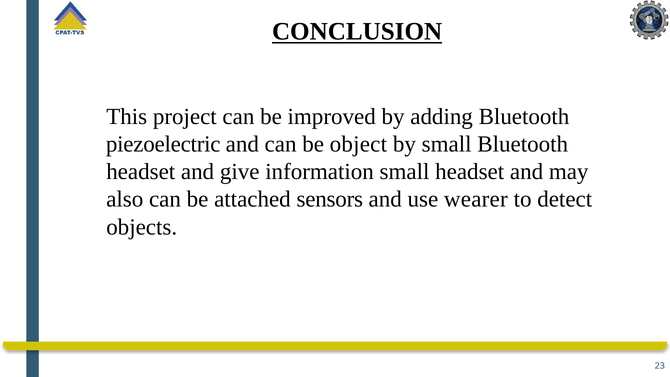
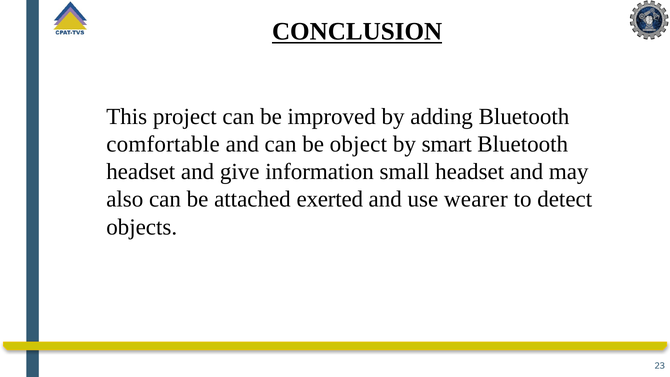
piezoelectric: piezoelectric -> comfortable
by small: small -> smart
sensors: sensors -> exerted
